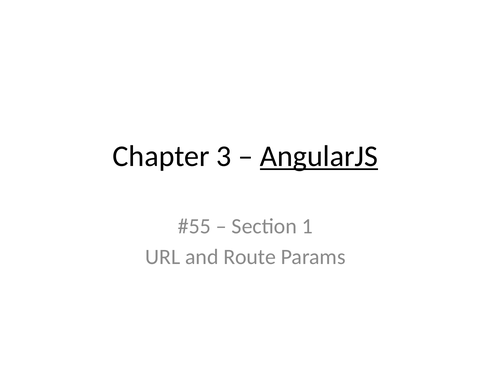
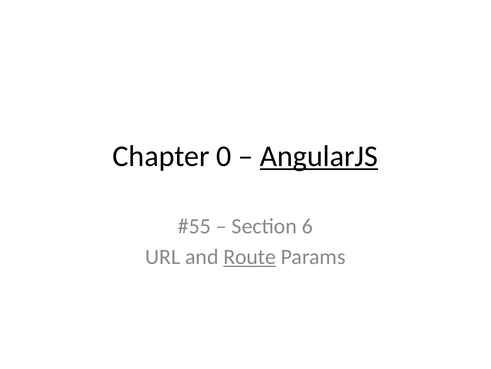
3: 3 -> 0
1: 1 -> 6
Route underline: none -> present
